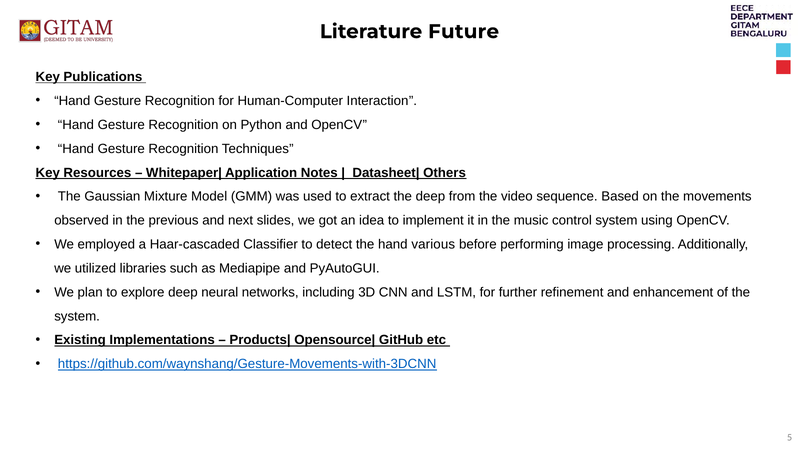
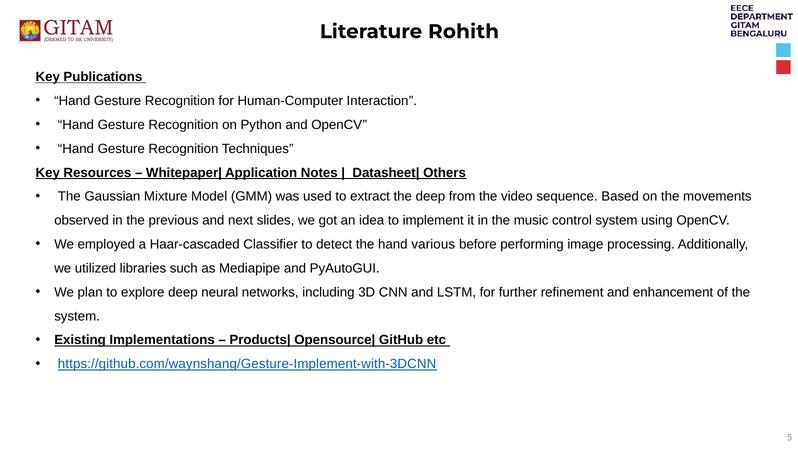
Future: Future -> Rohith
https://github.com/waynshang/Gesture-Movements-with-3DCNN: https://github.com/waynshang/Gesture-Movements-with-3DCNN -> https://github.com/waynshang/Gesture-Implement-with-3DCNN
